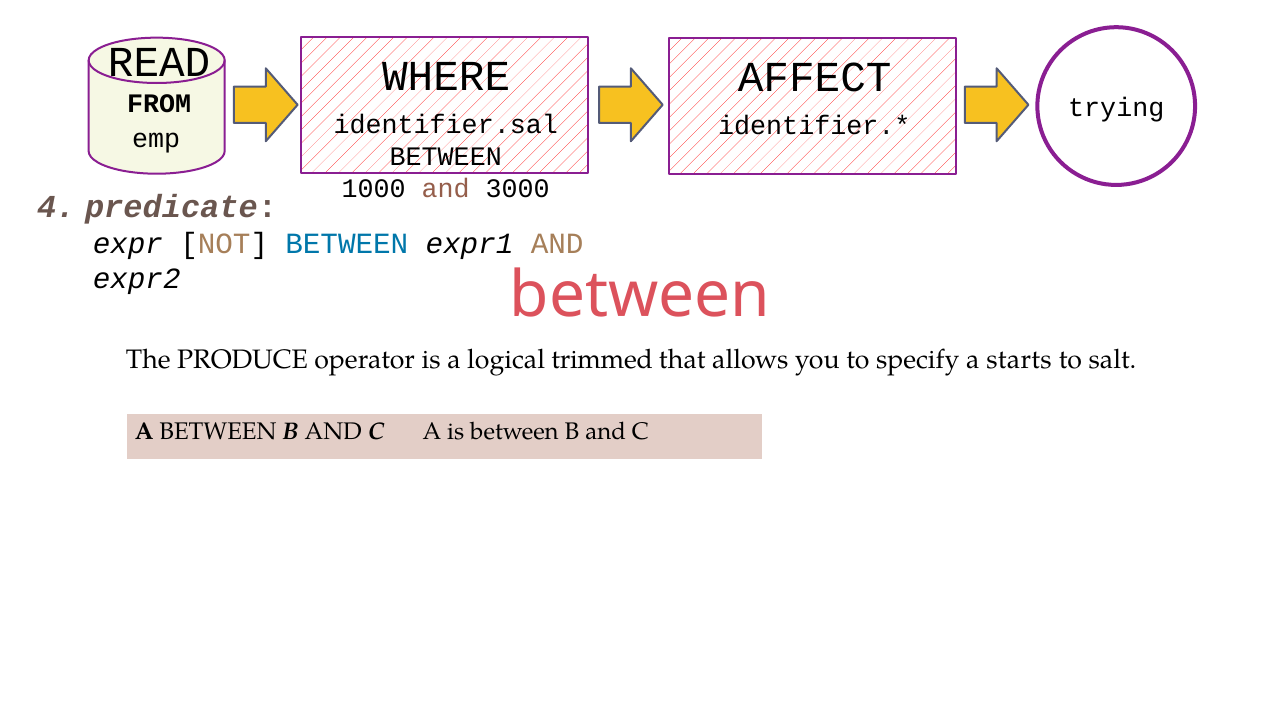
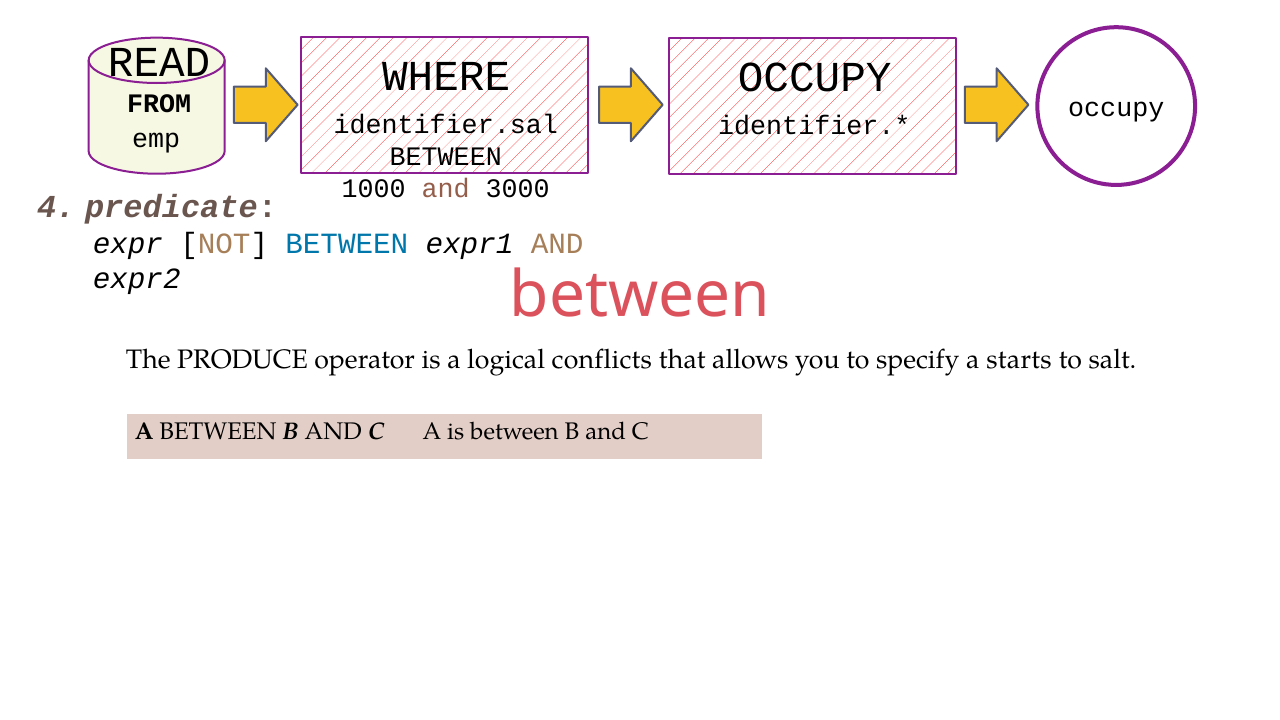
AFFECT at (815, 78): AFFECT -> OCCUPY
trying at (1116, 108): trying -> occupy
trimmed: trimmed -> conflicts
